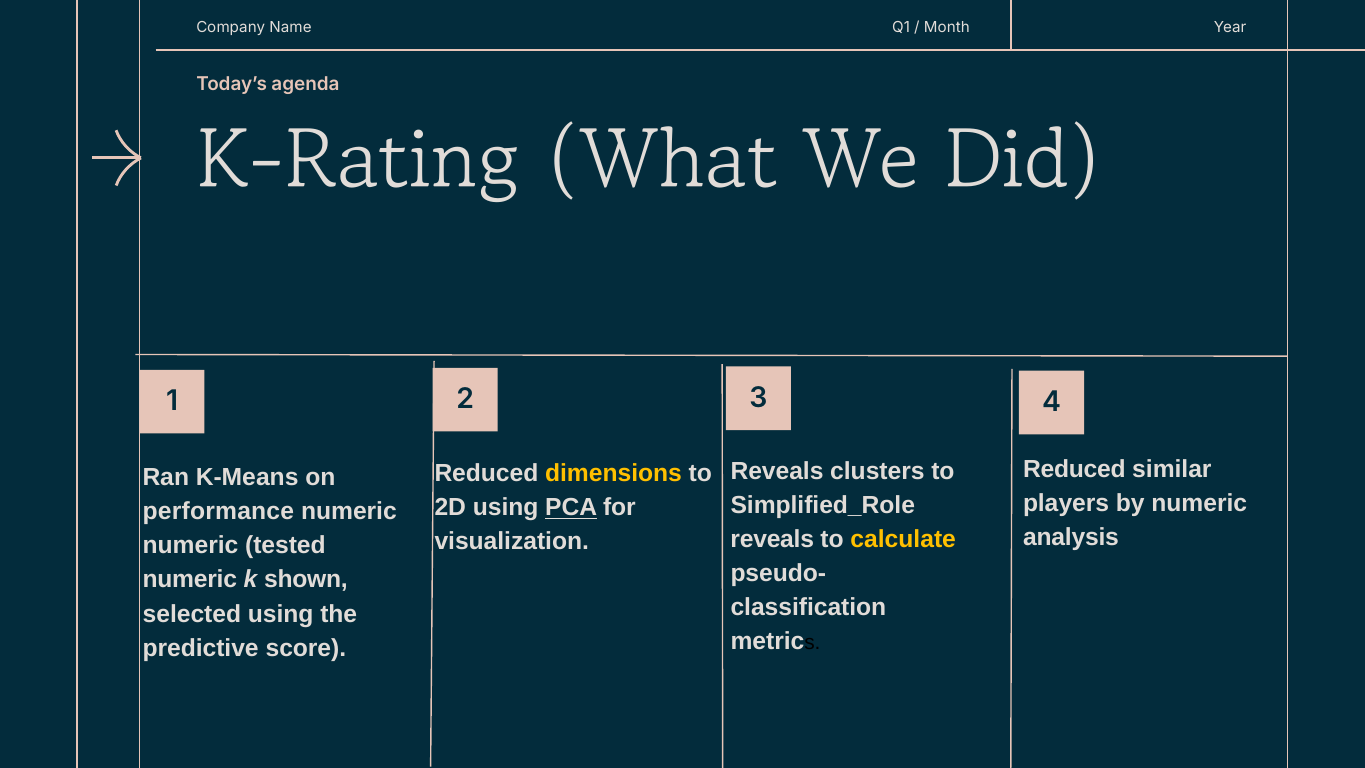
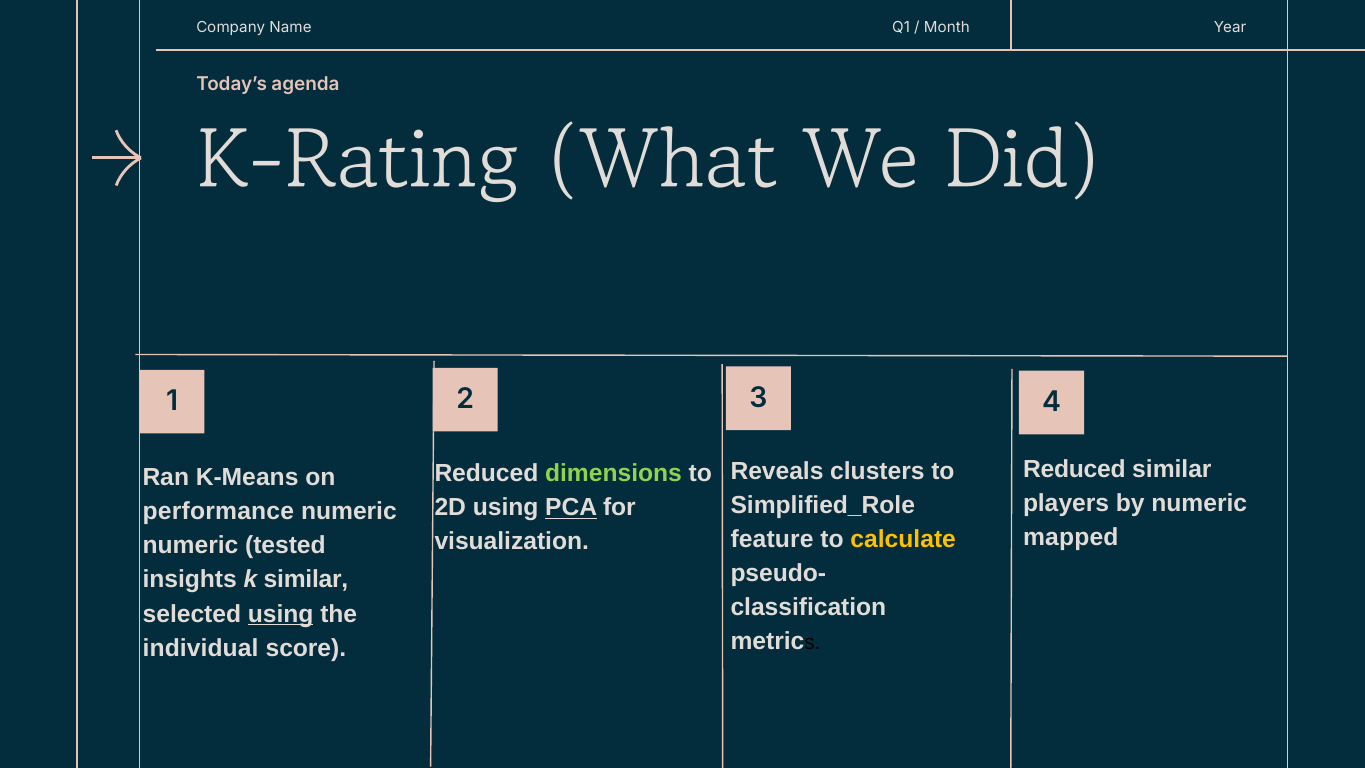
dimensions colour: yellow -> light green
analysis: analysis -> mapped
reveals at (772, 539): reveals -> feature
numeric at (190, 580): numeric -> insights
k shown: shown -> similar
using at (281, 614) underline: none -> present
predictive: predictive -> individual
